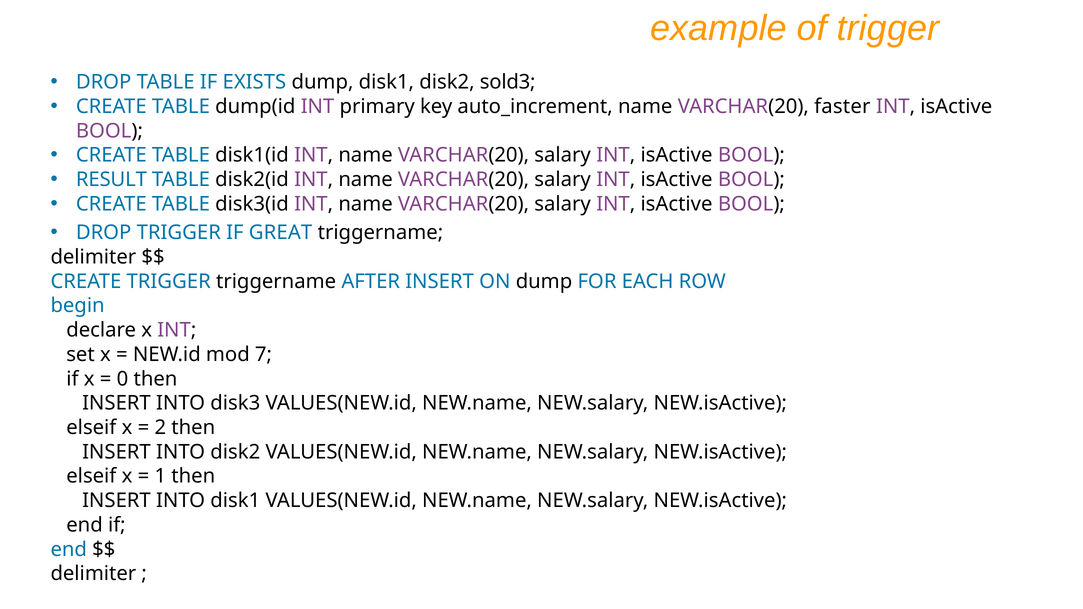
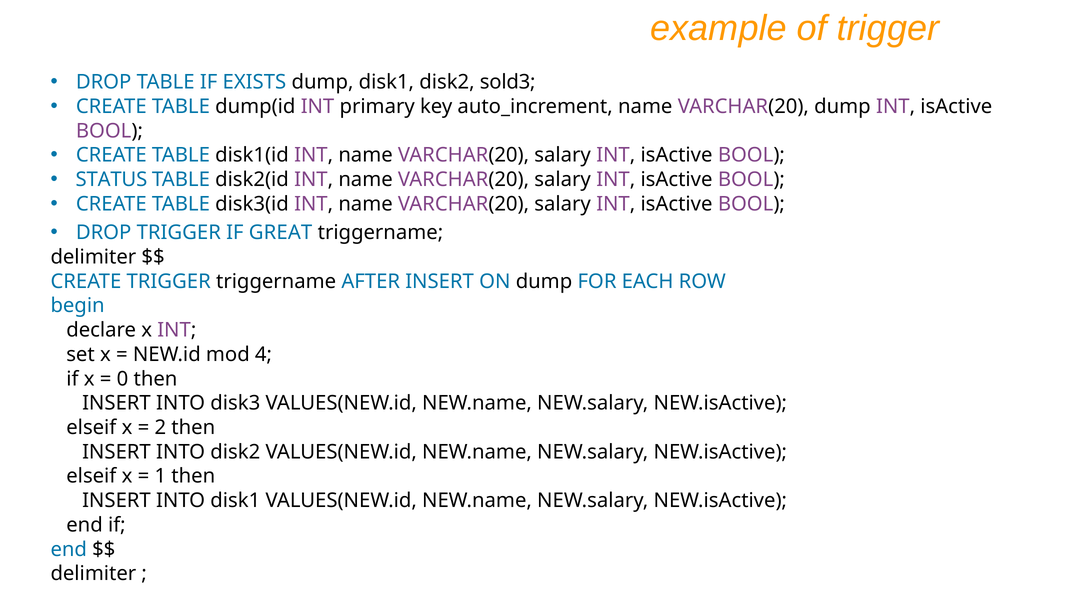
VARCHAR(20 faster: faster -> dump
RESULT: RESULT -> STATUS
7: 7 -> 4
